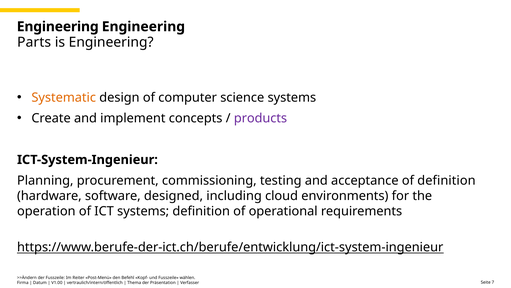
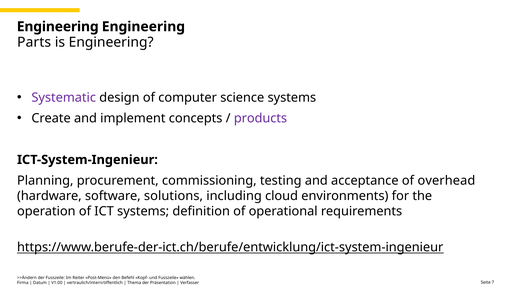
Systematic colour: orange -> purple
of definition: definition -> overhead
designed: designed -> solutions
